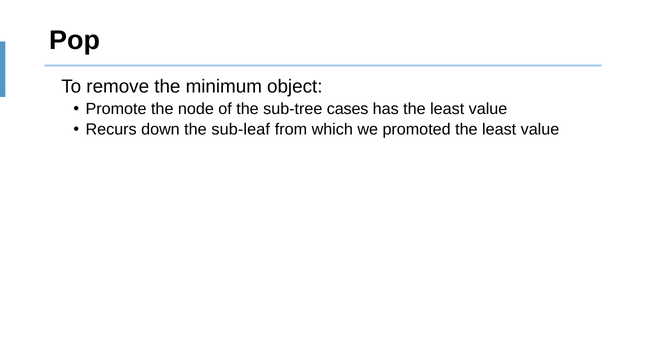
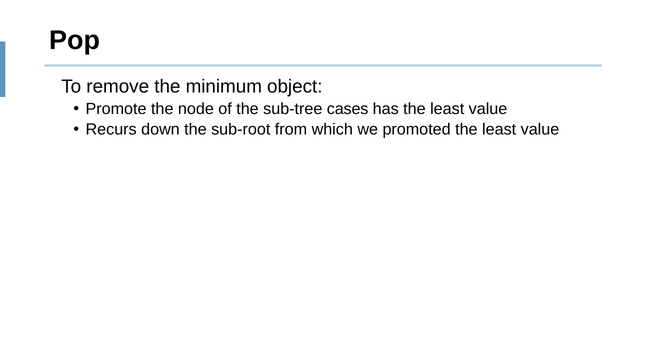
sub-leaf: sub-leaf -> sub-root
